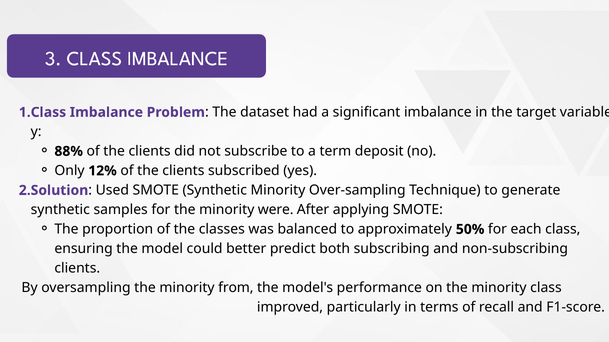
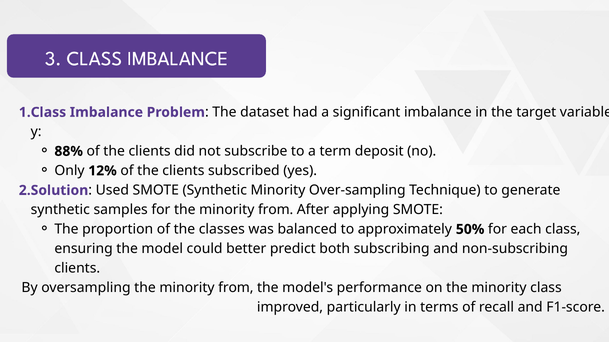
for the minority were: were -> from
